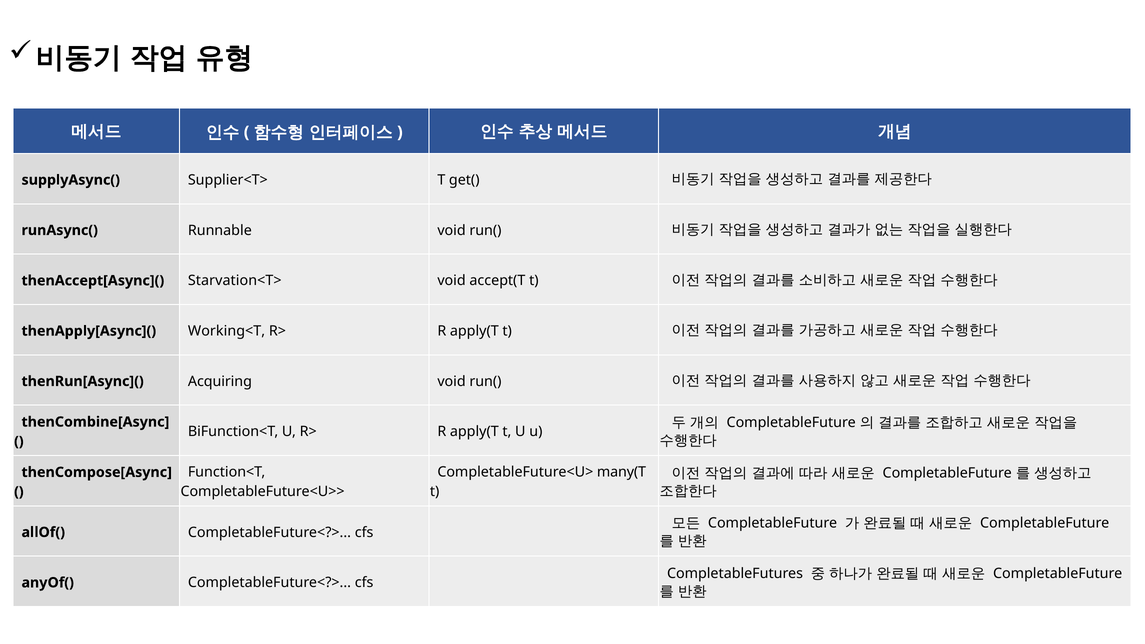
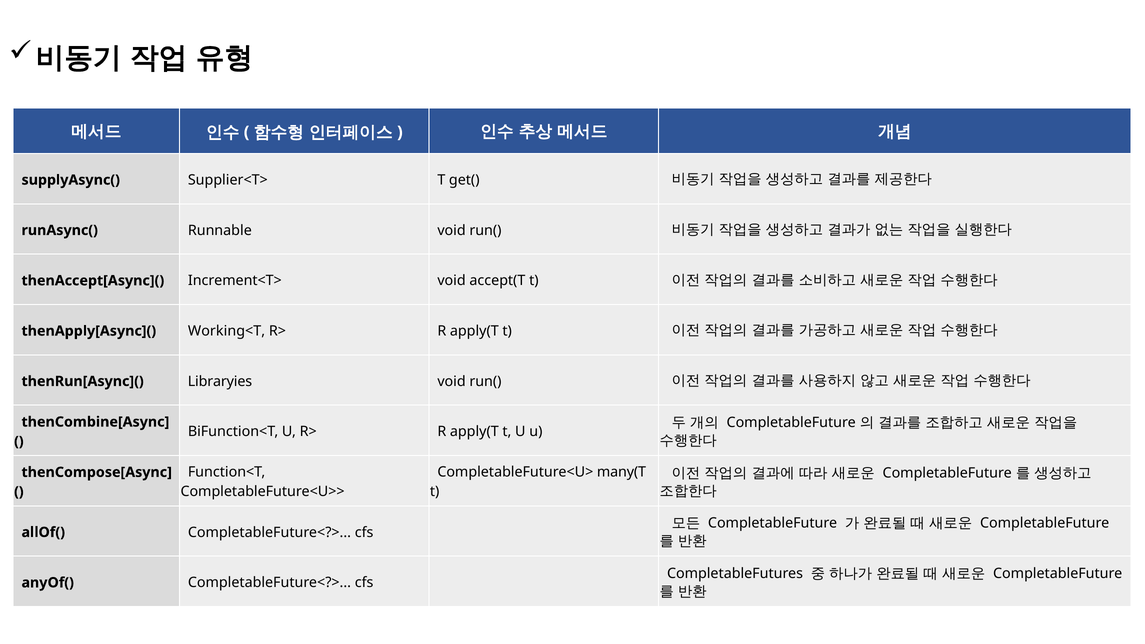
Starvation<T>: Starvation<T> -> Increment<T>
Acquiring: Acquiring -> Libraryies
